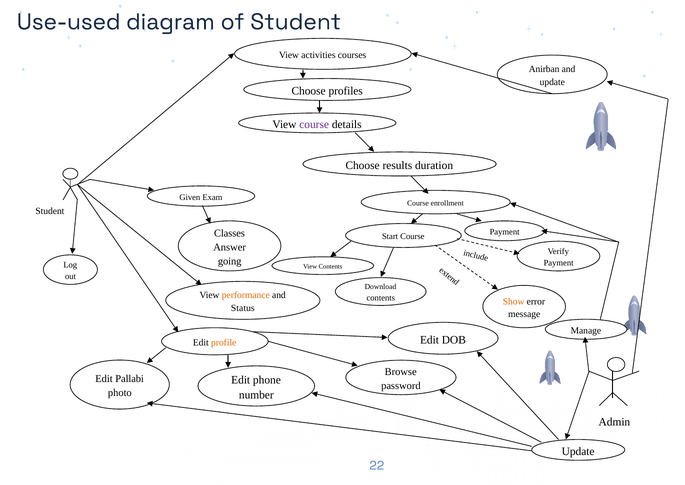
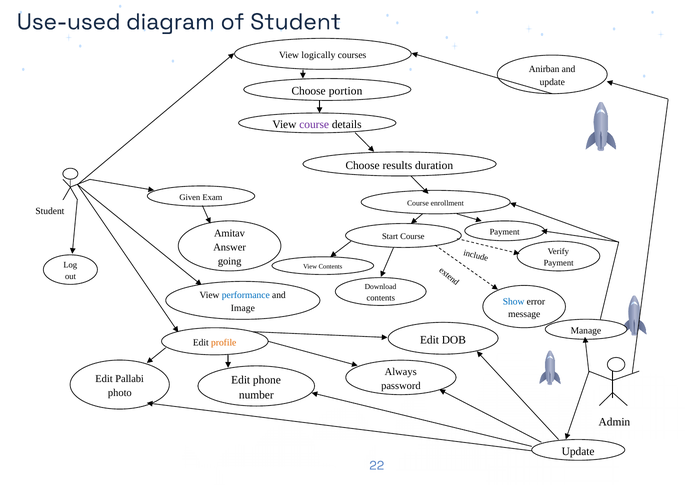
activities: activities -> logically
profiles: profiles -> portion
Classes: Classes -> Amitav
performance colour: orange -> blue
Show colour: orange -> blue
Status: Status -> Image
Browse: Browse -> Always
